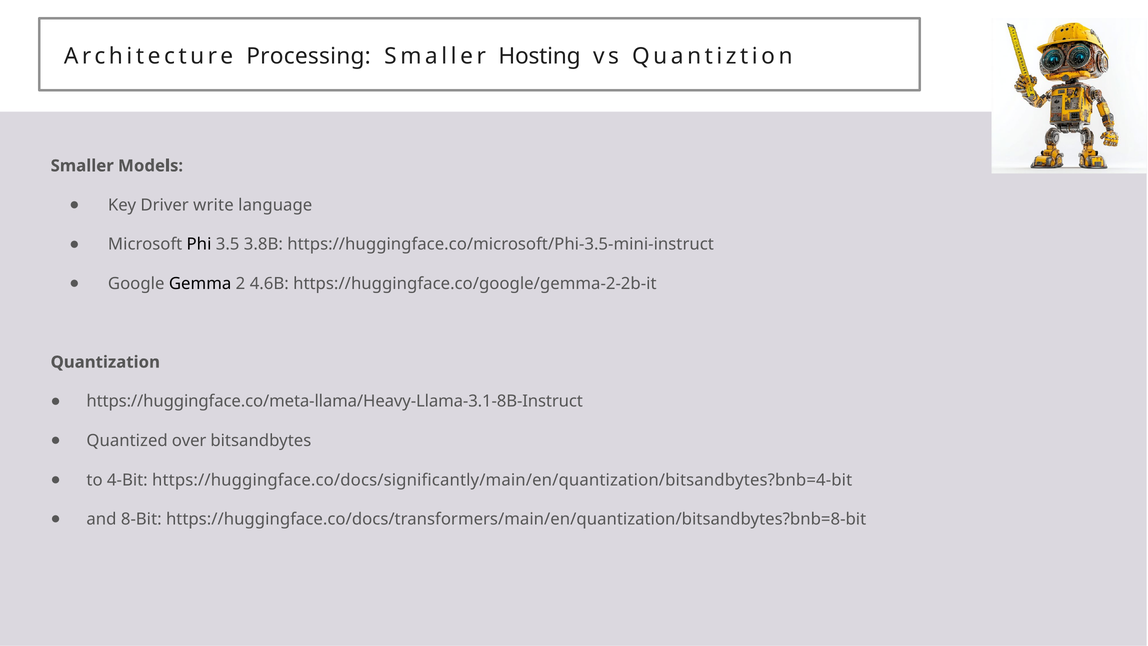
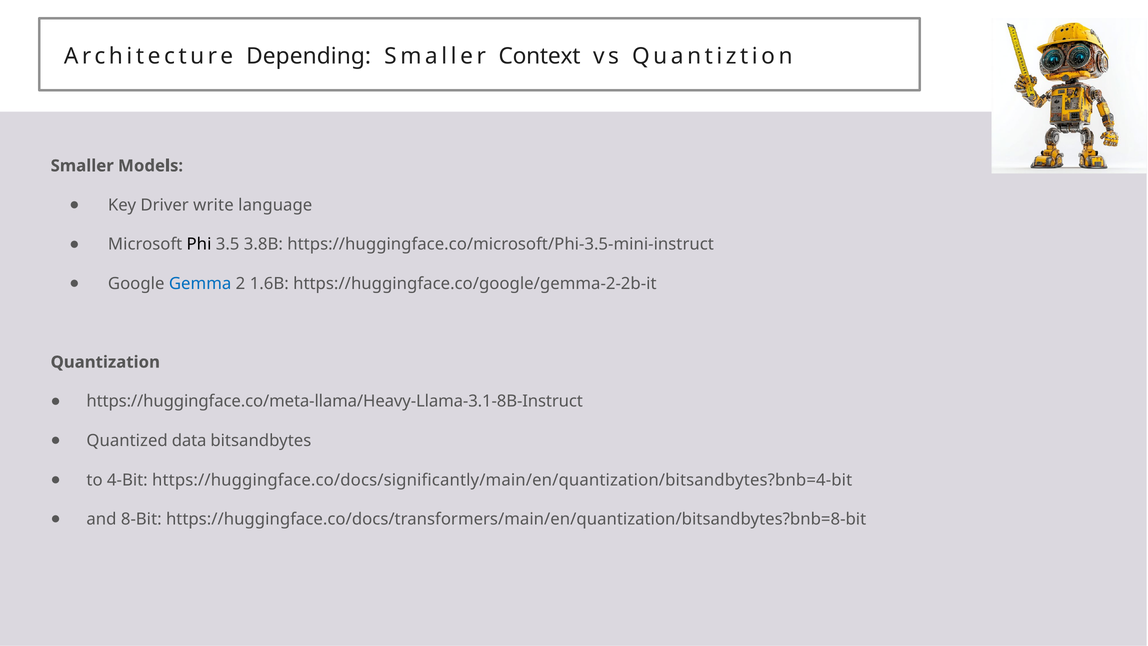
Processing: Processing -> Depending
Hosting: Hosting -> Context
Gemma colour: black -> blue
4.6B: 4.6B -> 1.6B
over: over -> data
